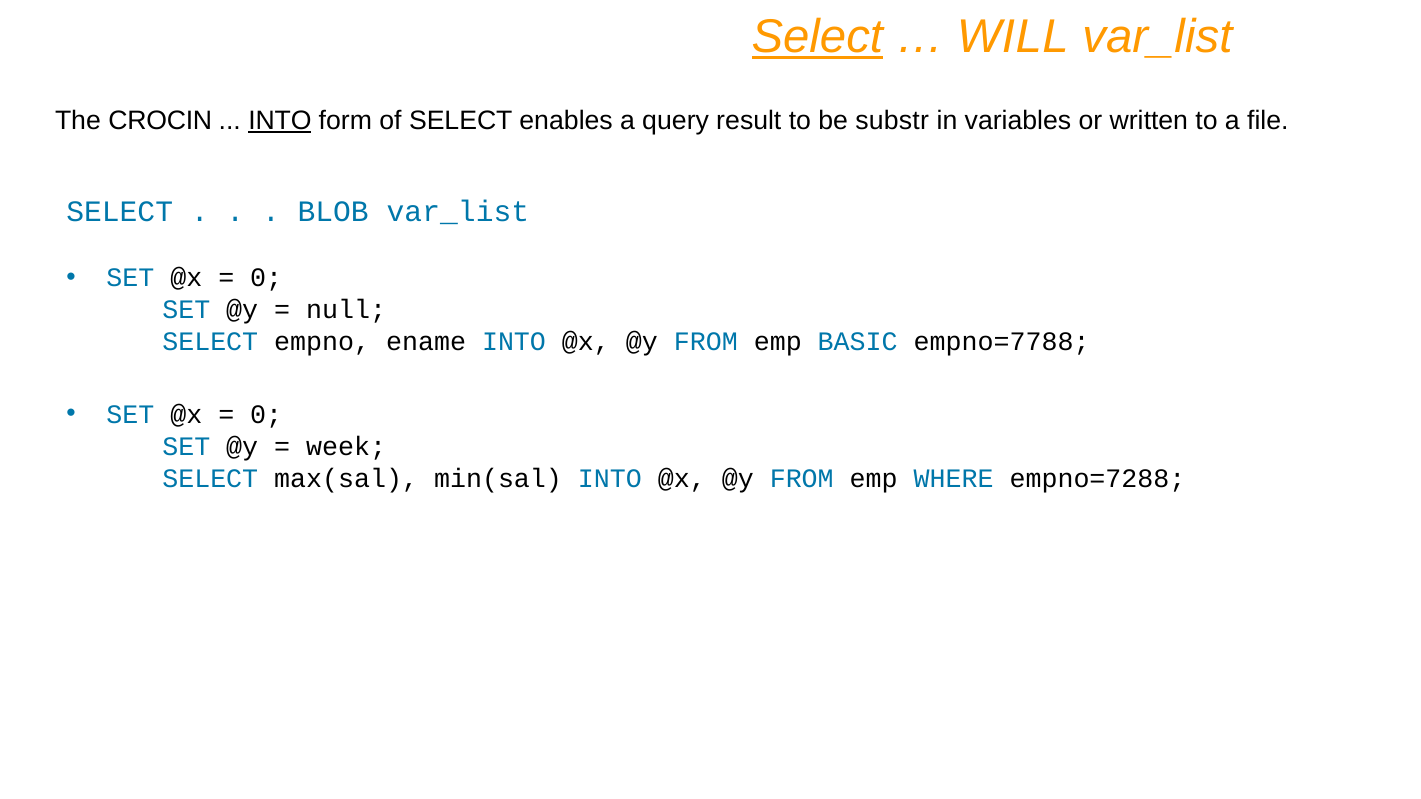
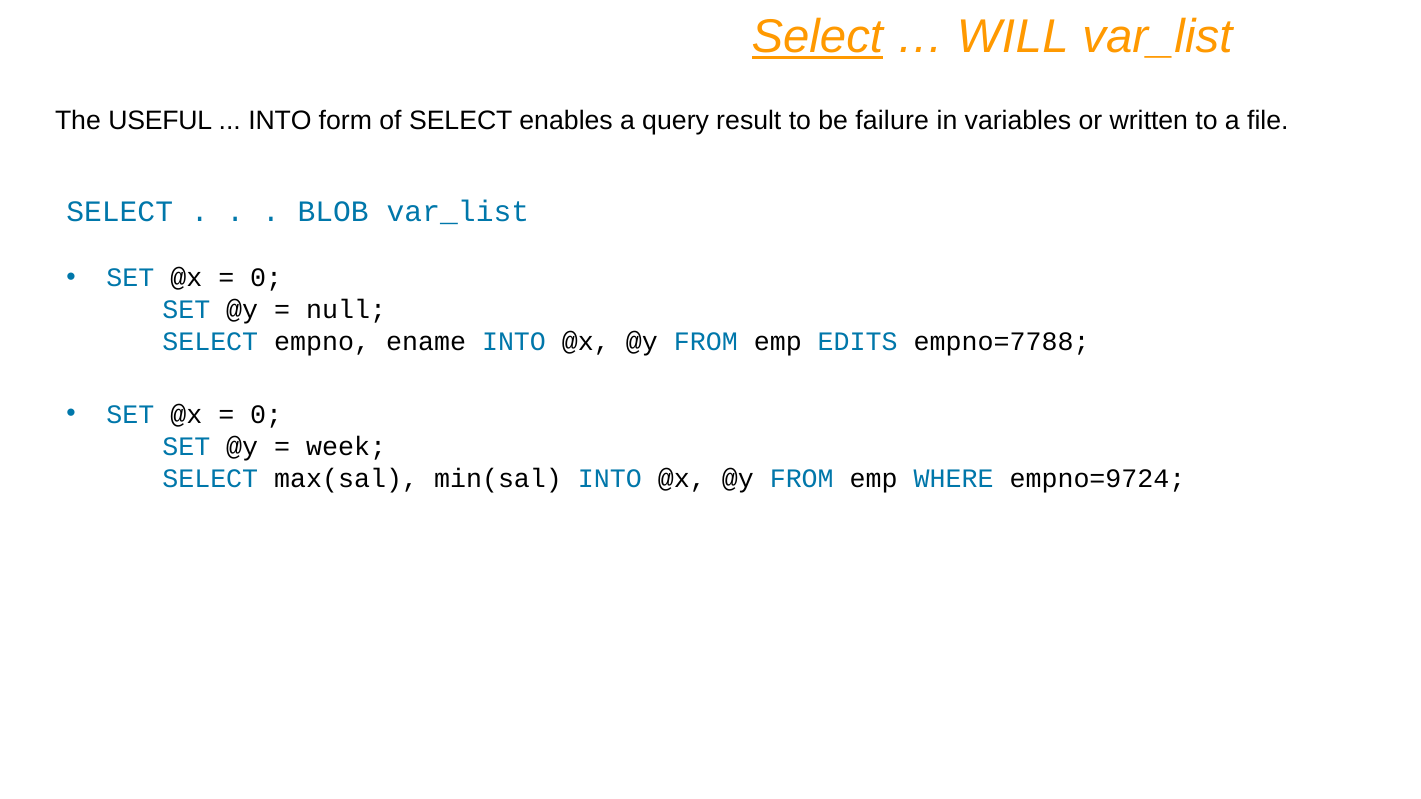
CROCIN: CROCIN -> USEFUL
INTO at (280, 121) underline: present -> none
substr: substr -> failure
BASIC: BASIC -> EDITS
empno=7288: empno=7288 -> empno=9724
